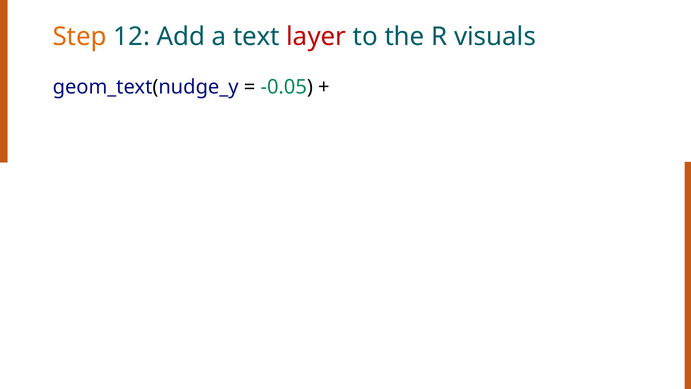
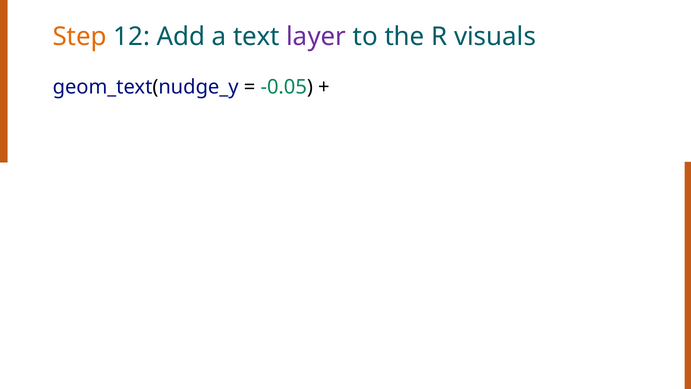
layer colour: red -> purple
